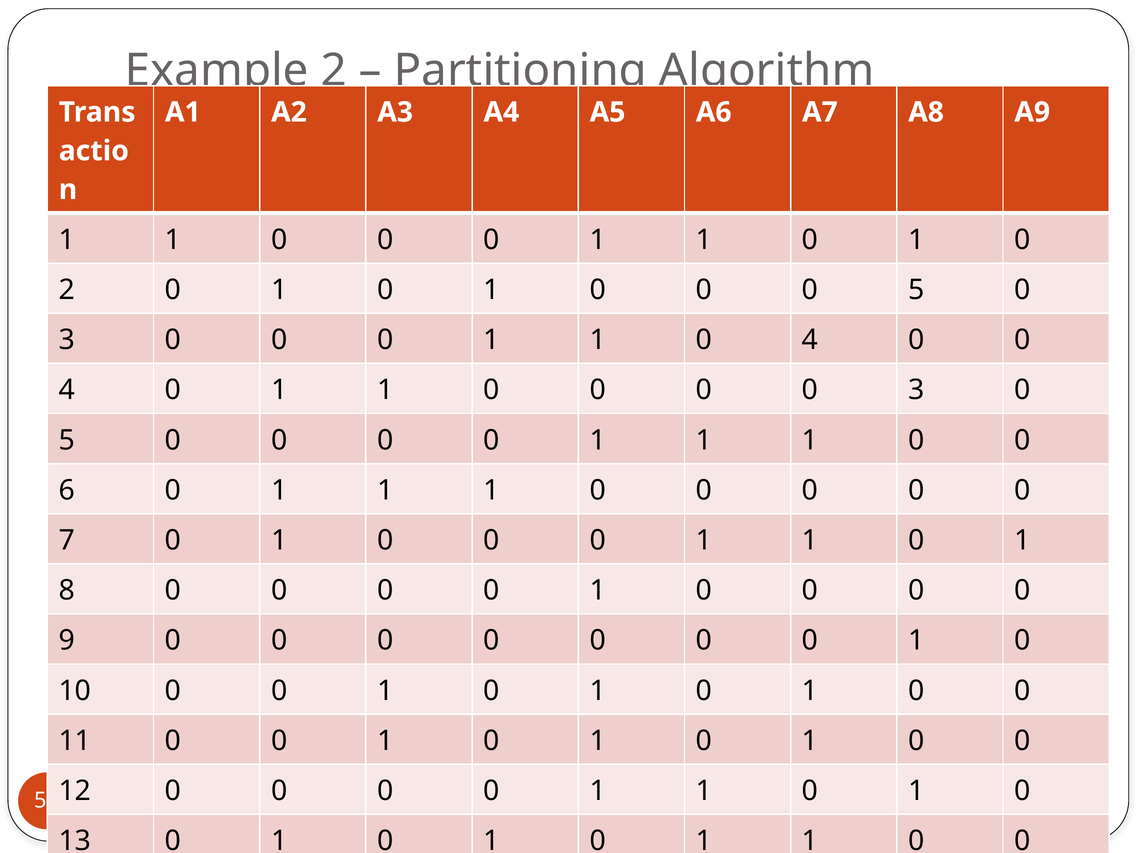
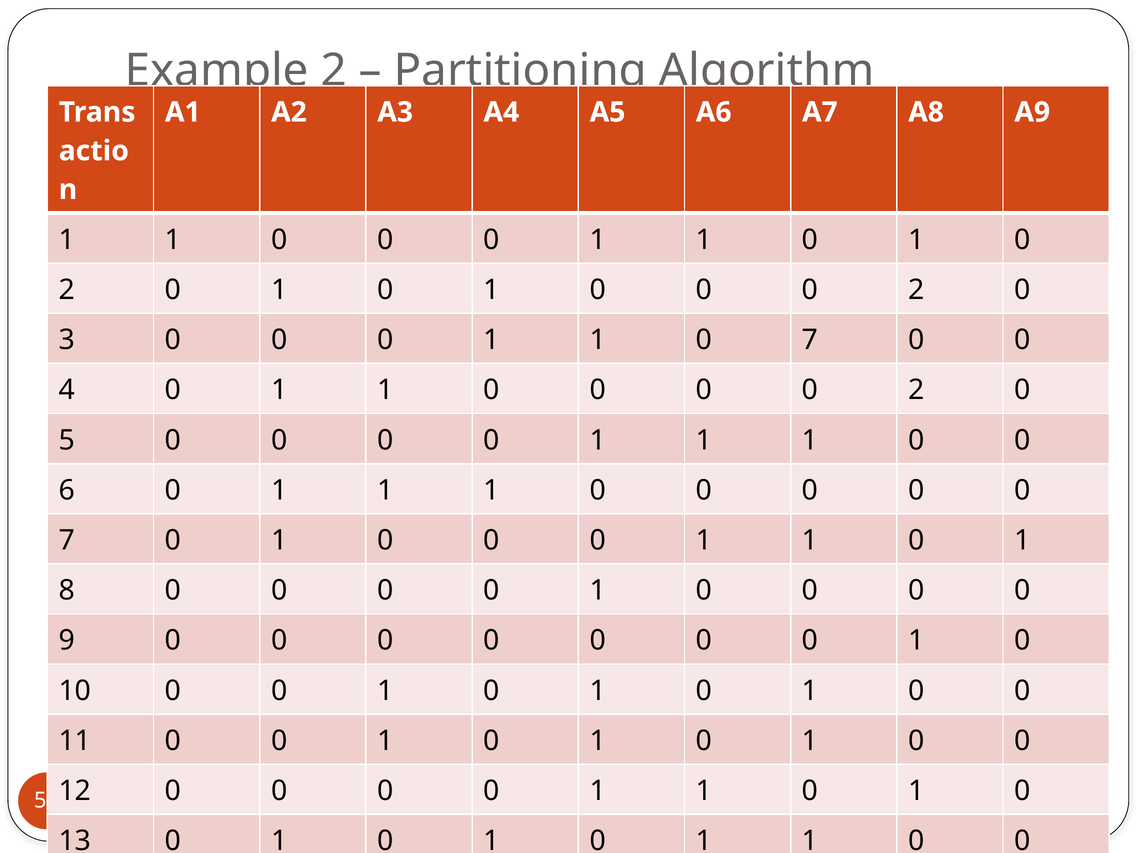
5 at (916, 290): 5 -> 2
1 0 4: 4 -> 7
3 at (916, 390): 3 -> 2
